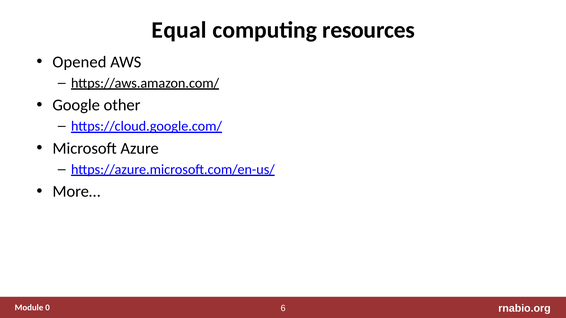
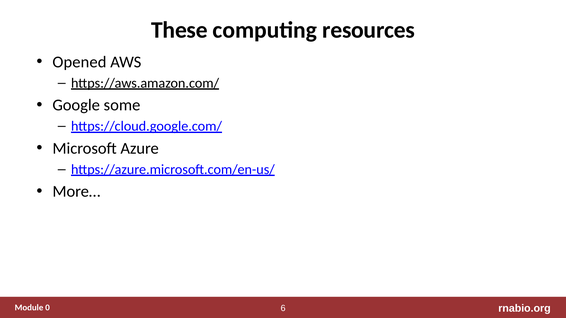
Equal: Equal -> These
other: other -> some
